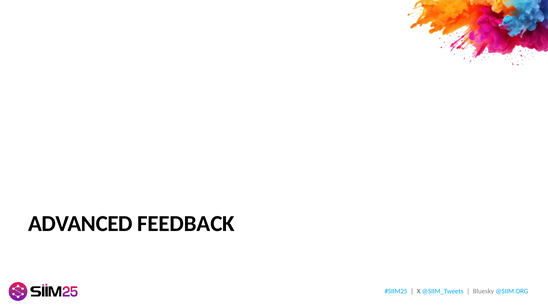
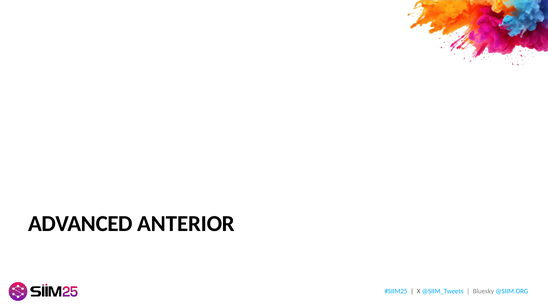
FEEDBACK: FEEDBACK -> ANTERIOR
